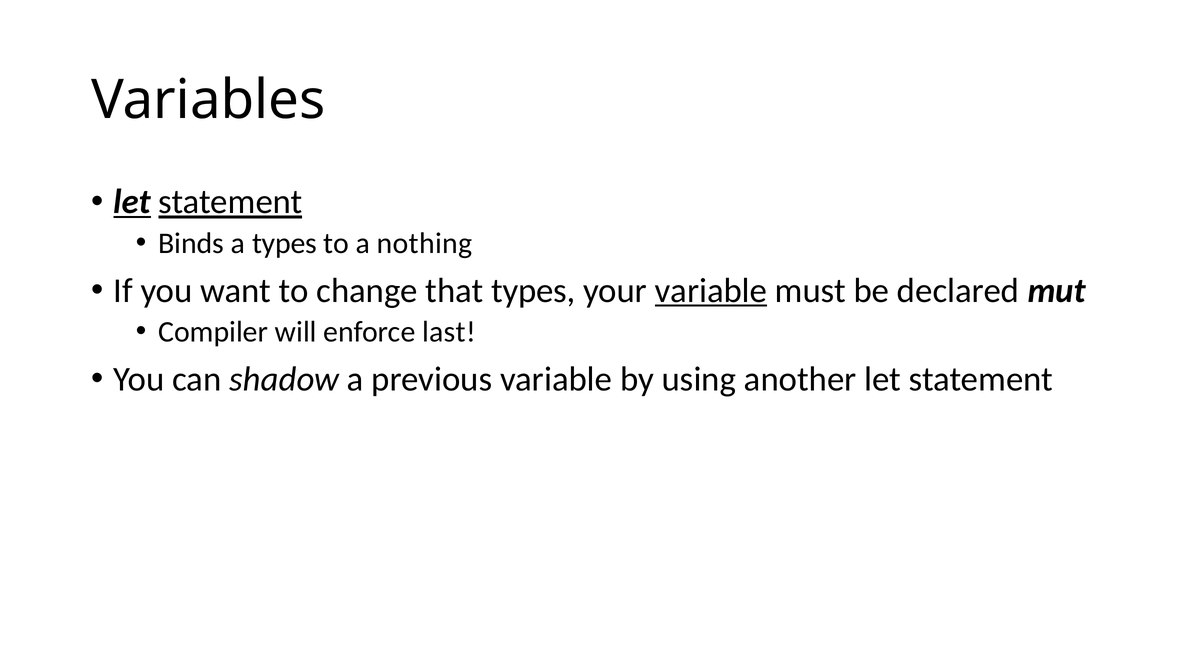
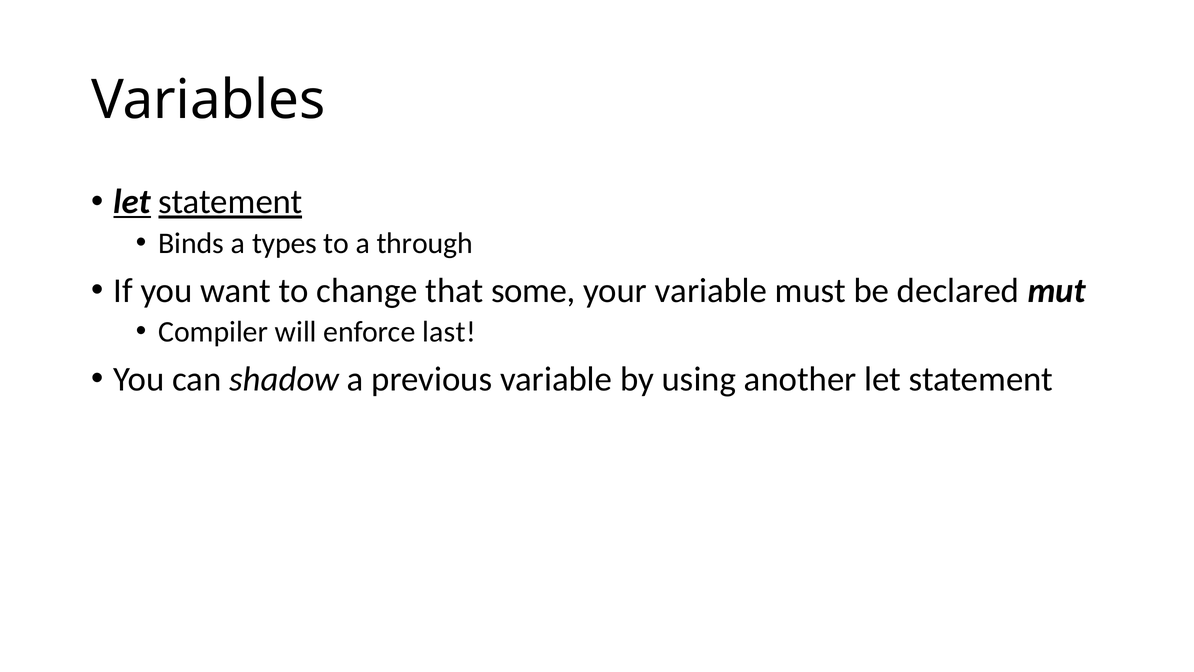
nothing: nothing -> through
that types: types -> some
variable at (711, 290) underline: present -> none
